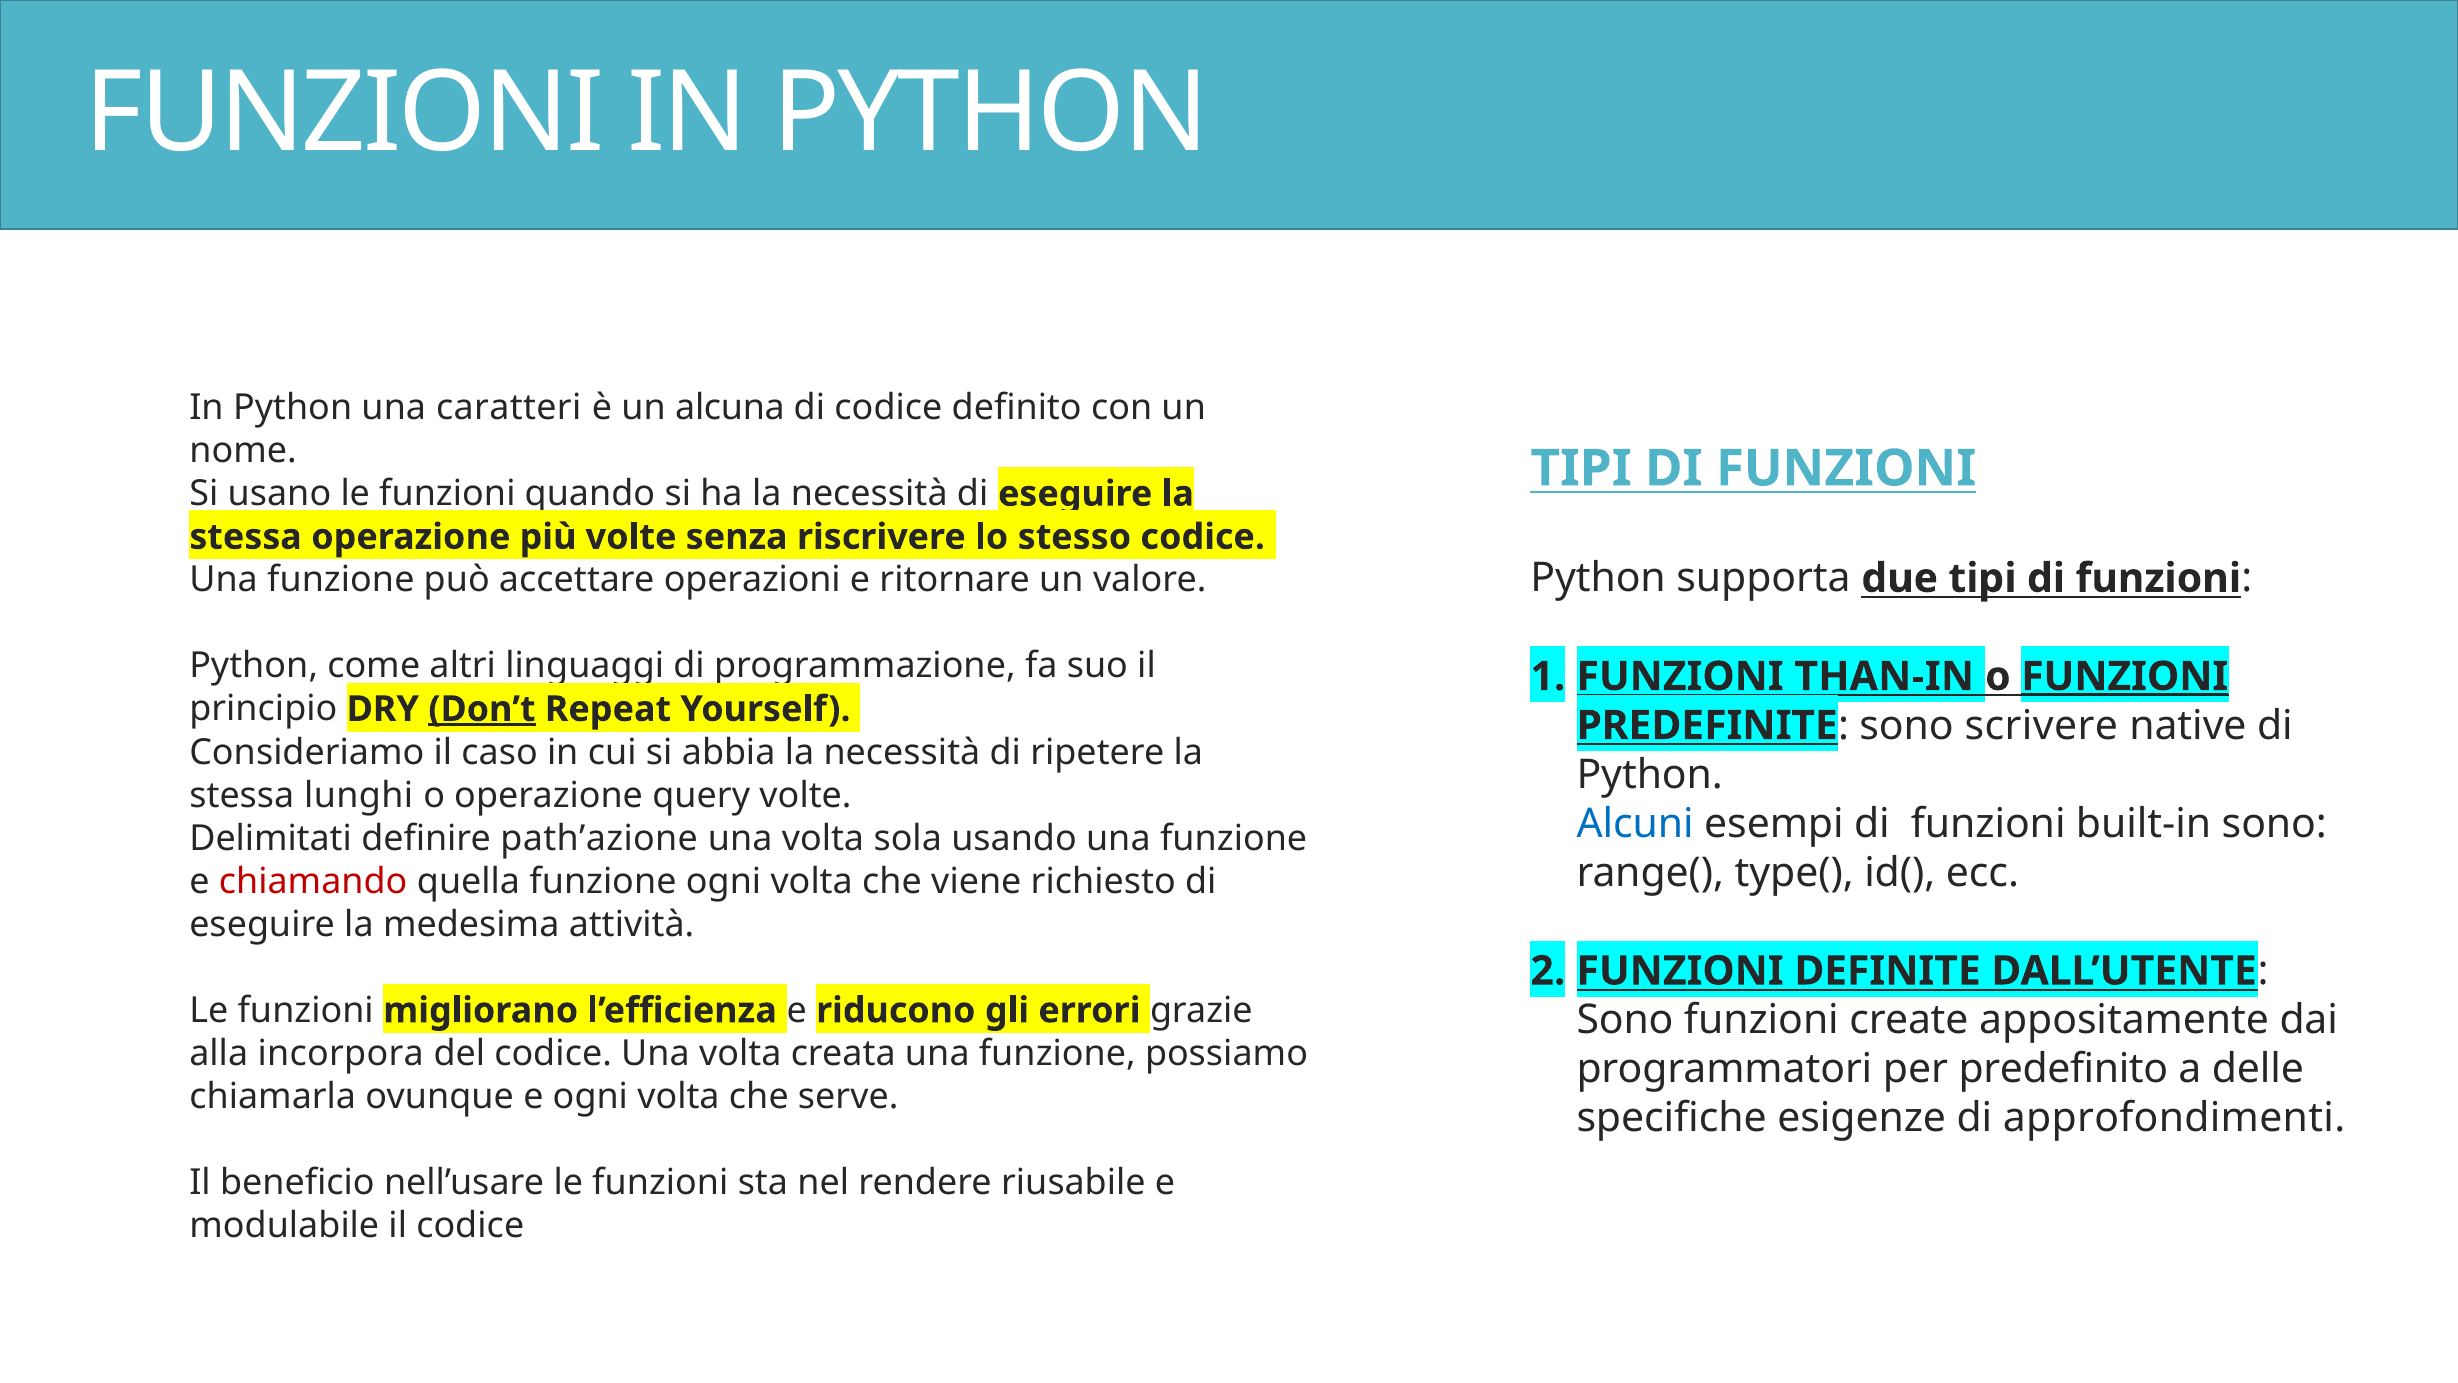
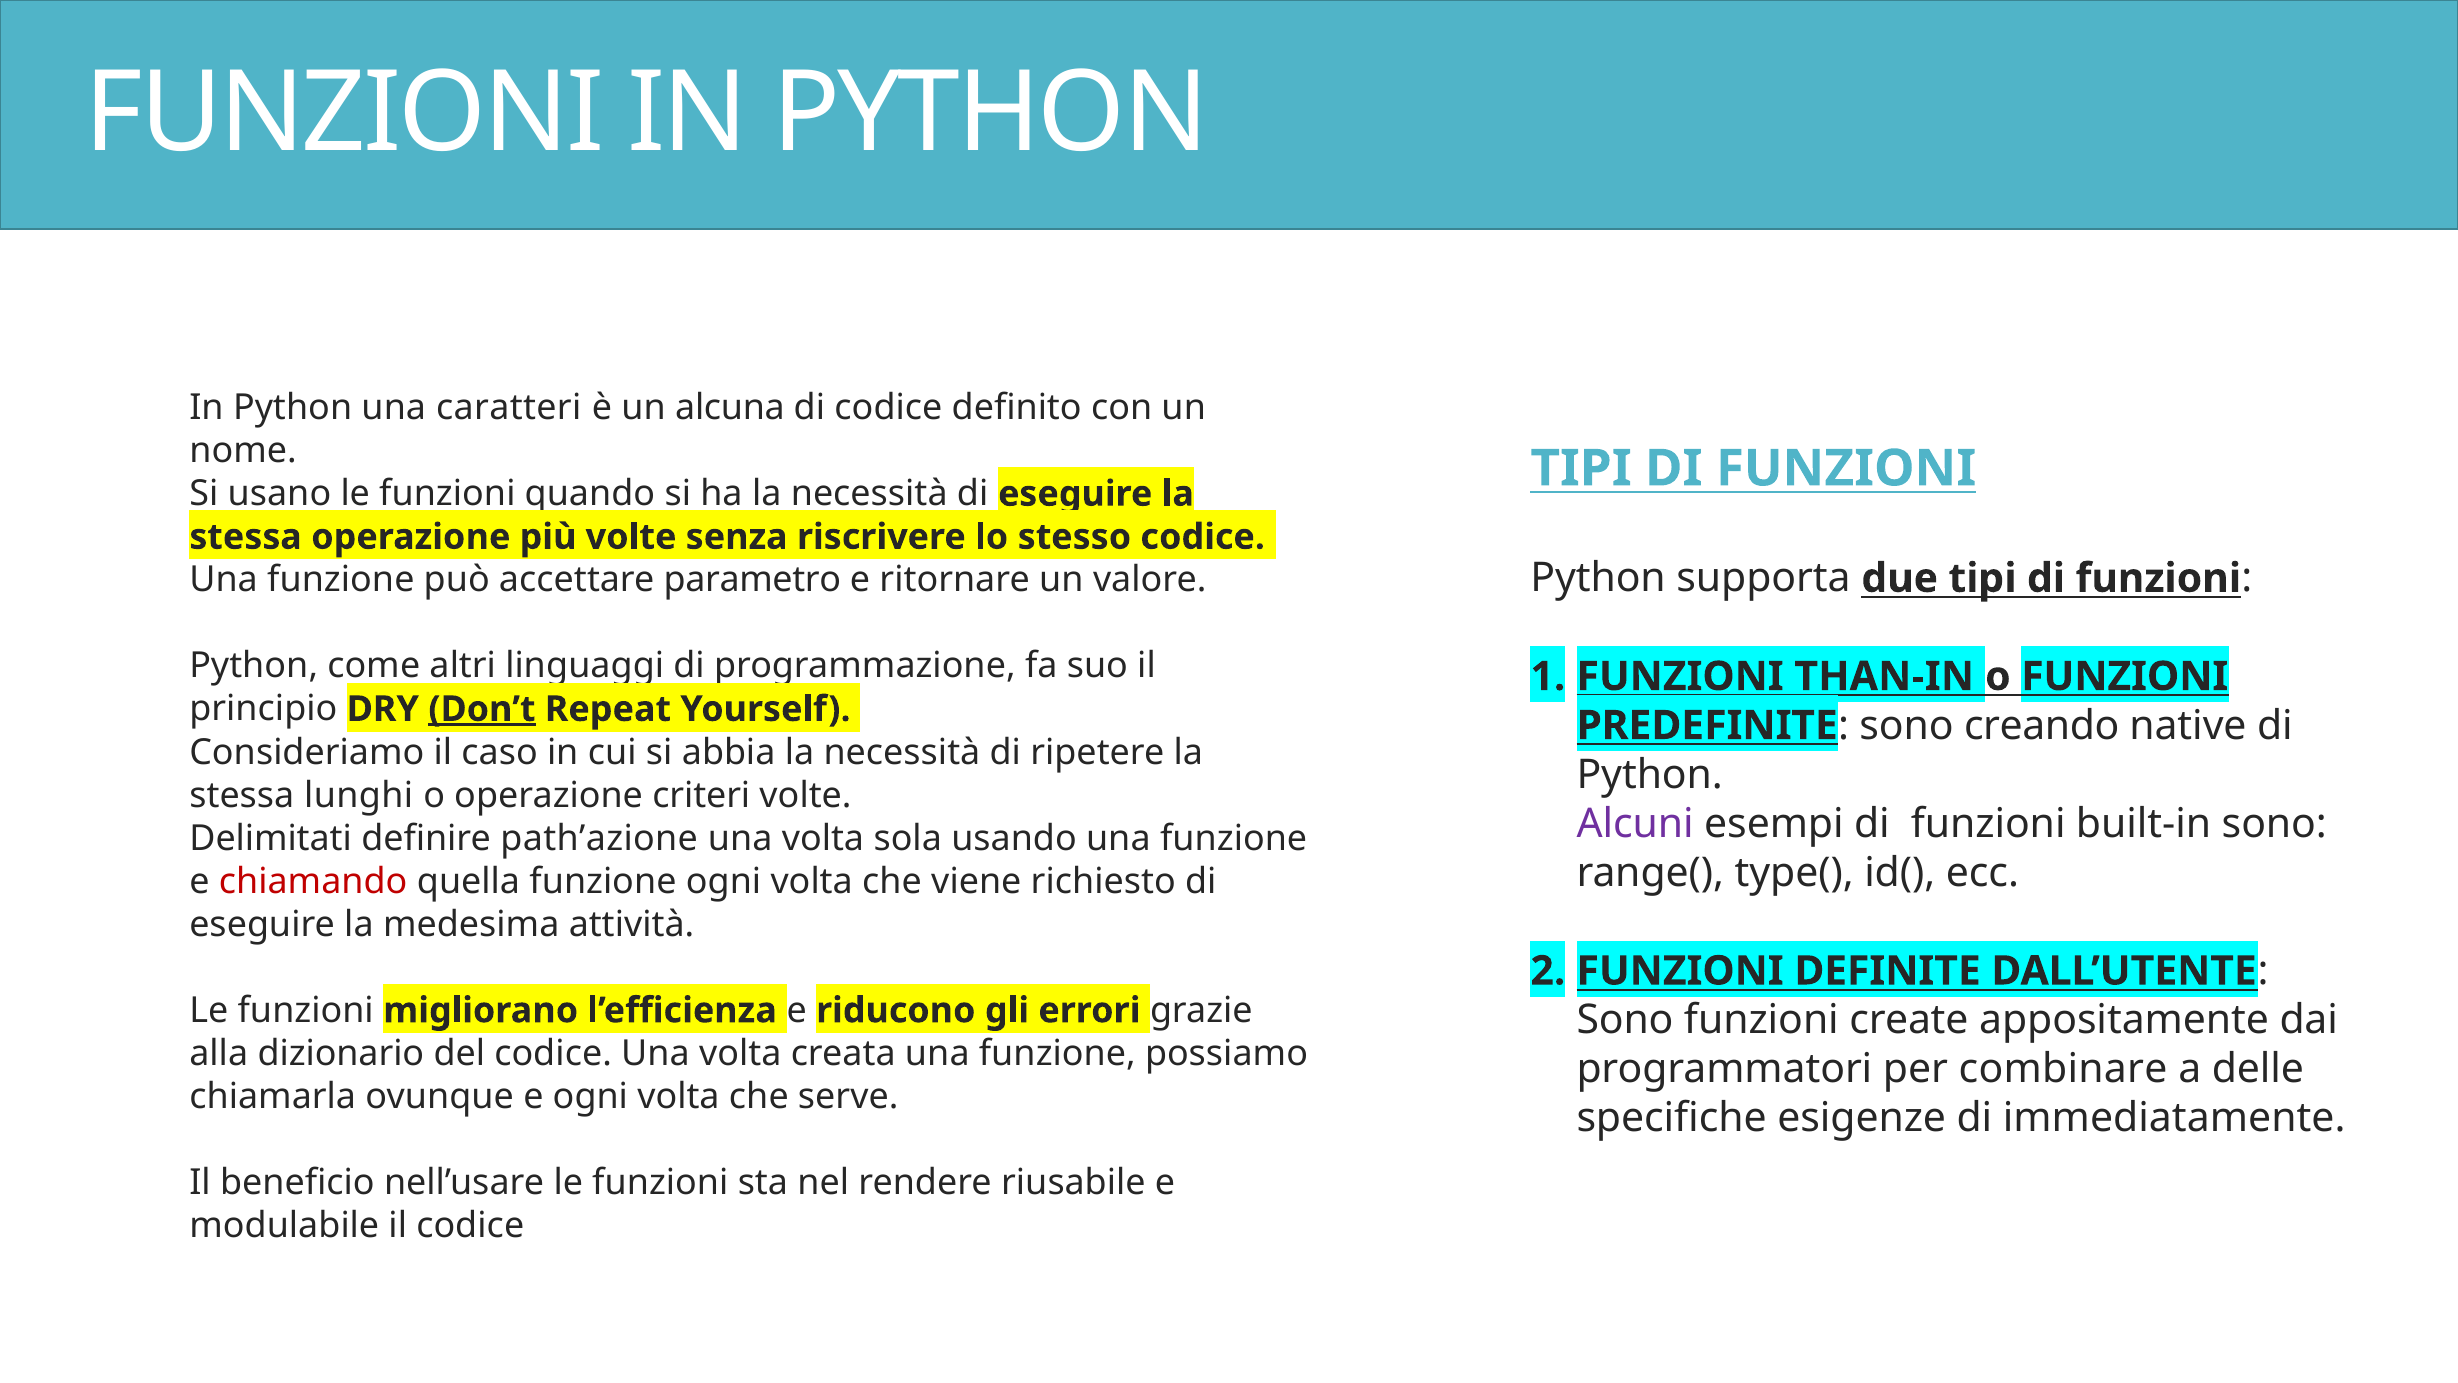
operazioni: operazioni -> parametro
FUNZIONI at (2125, 676) underline: present -> none
scrivere: scrivere -> creando
query: query -> criteri
Alcuni colour: blue -> purple
incorpora: incorpora -> dizionario
predefinito: predefinito -> combinare
approfondimenti: approfondimenti -> immediatamente
